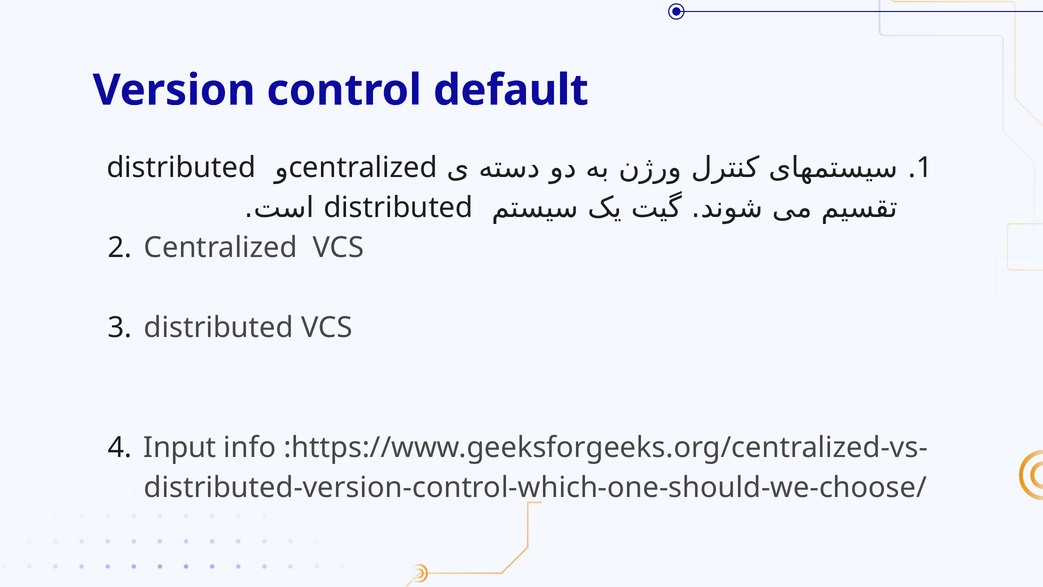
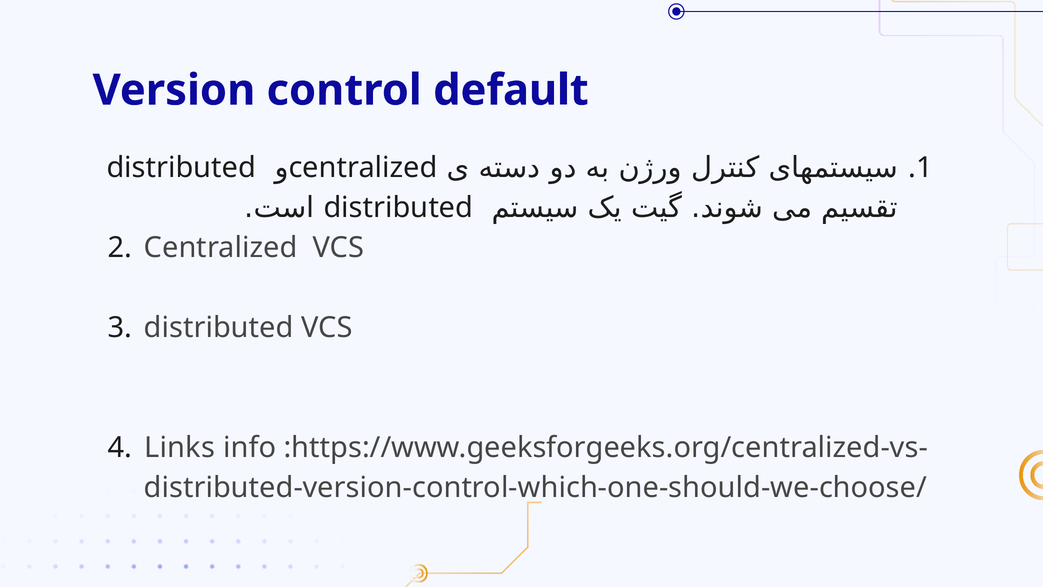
Input: Input -> Links
